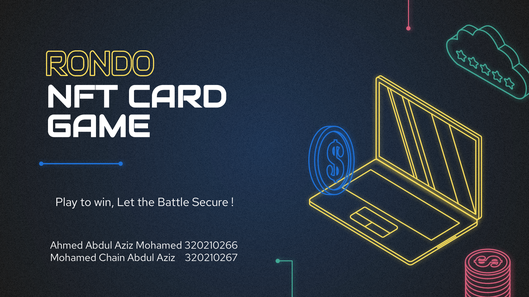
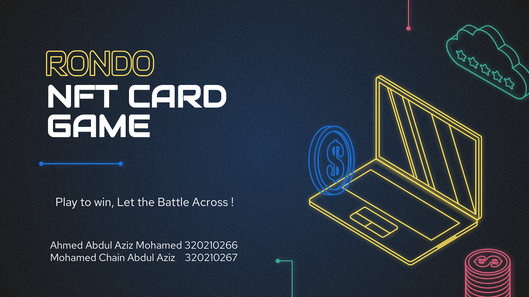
Secure: Secure -> Across
